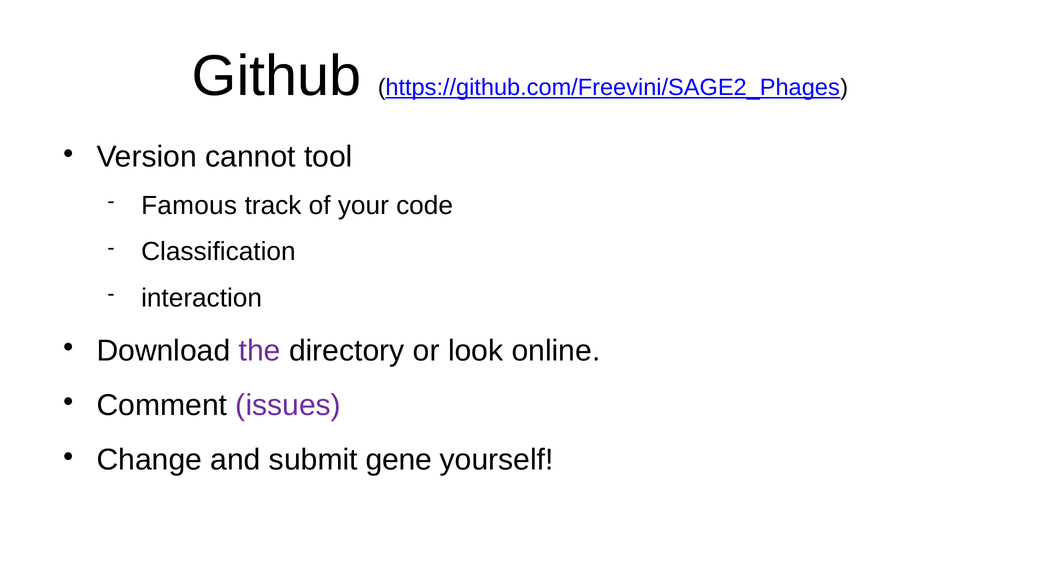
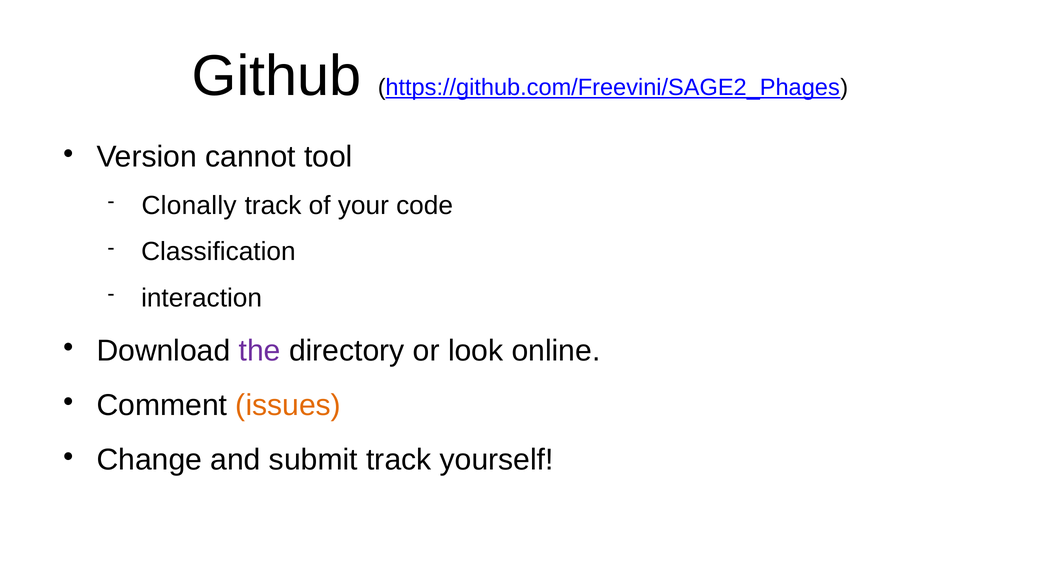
Famous: Famous -> Clonally
issues colour: purple -> orange
submit gene: gene -> track
